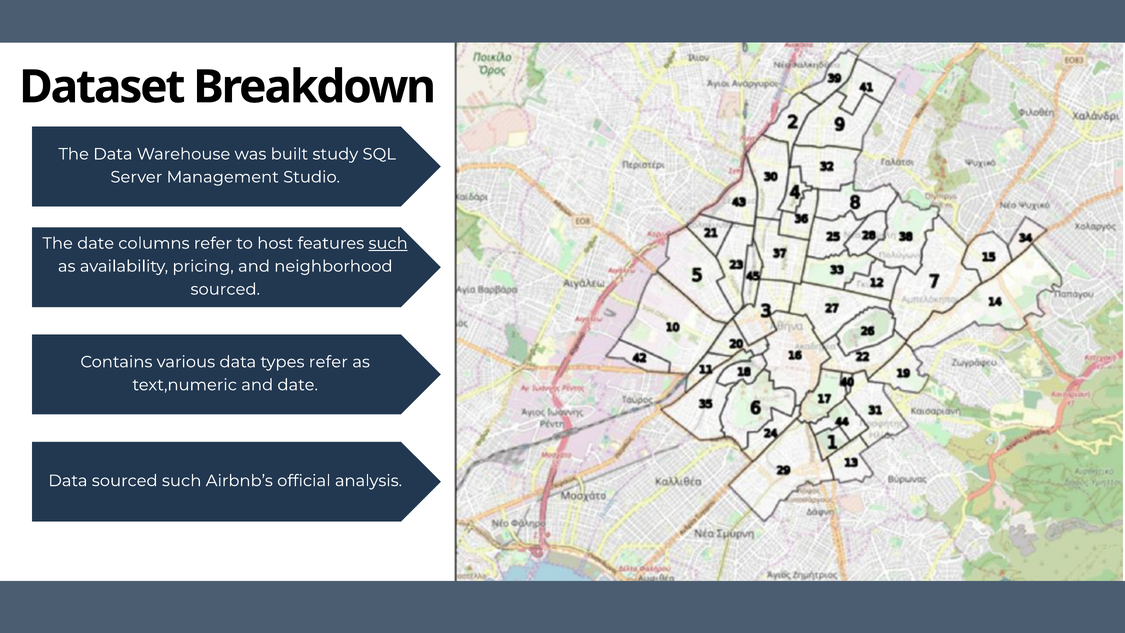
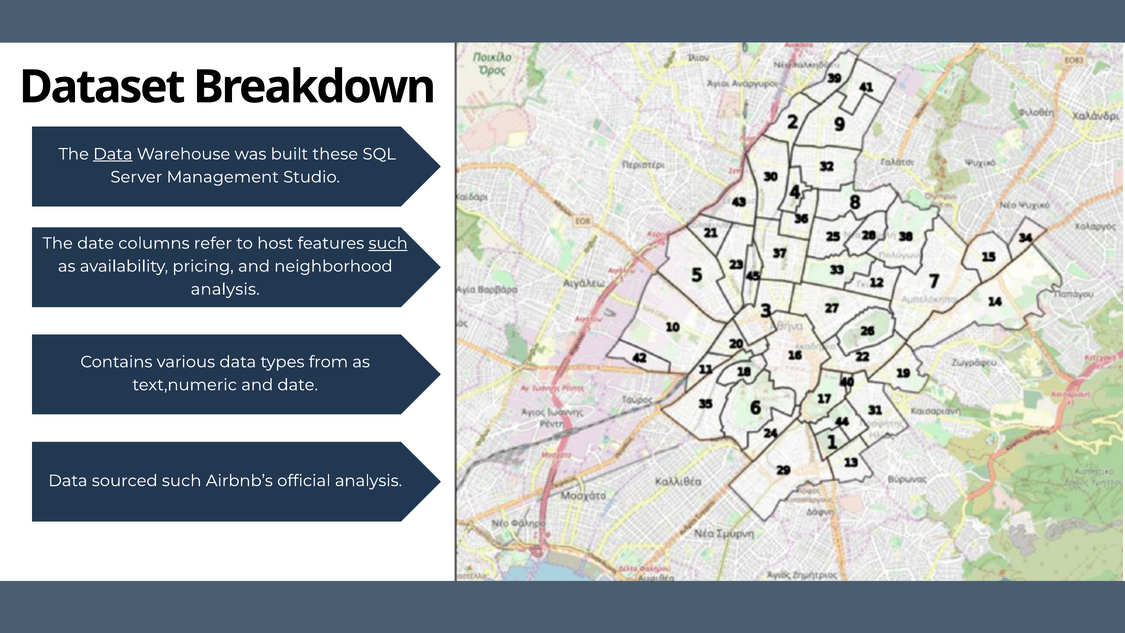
Data at (113, 154) underline: none -> present
study: study -> these
sourced at (225, 289): sourced -> analysis
types refer: refer -> from
